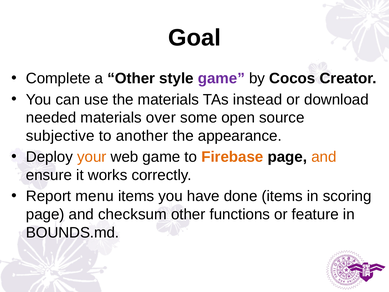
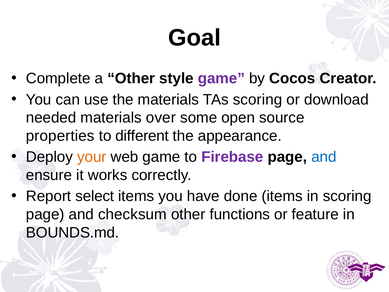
TAs instead: instead -> scoring
subjective: subjective -> properties
another: another -> different
Firebase colour: orange -> purple
and at (324, 157) colour: orange -> blue
menu: menu -> select
